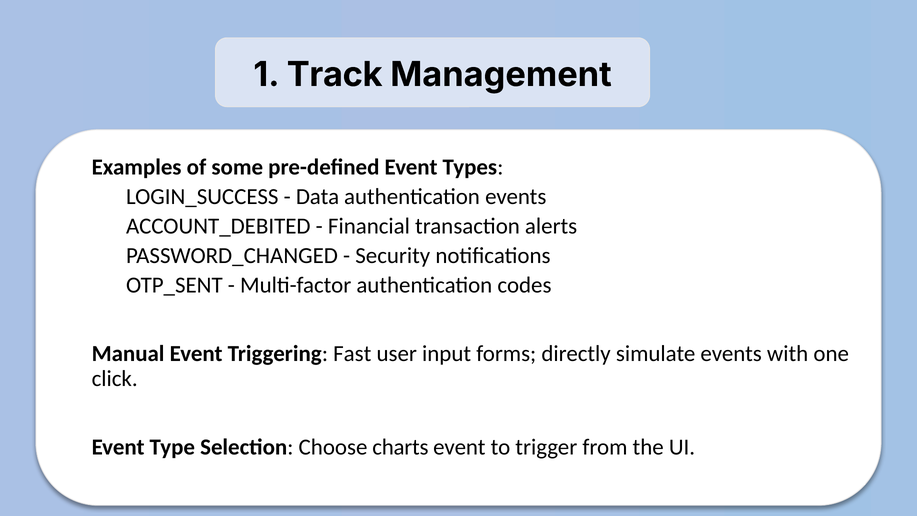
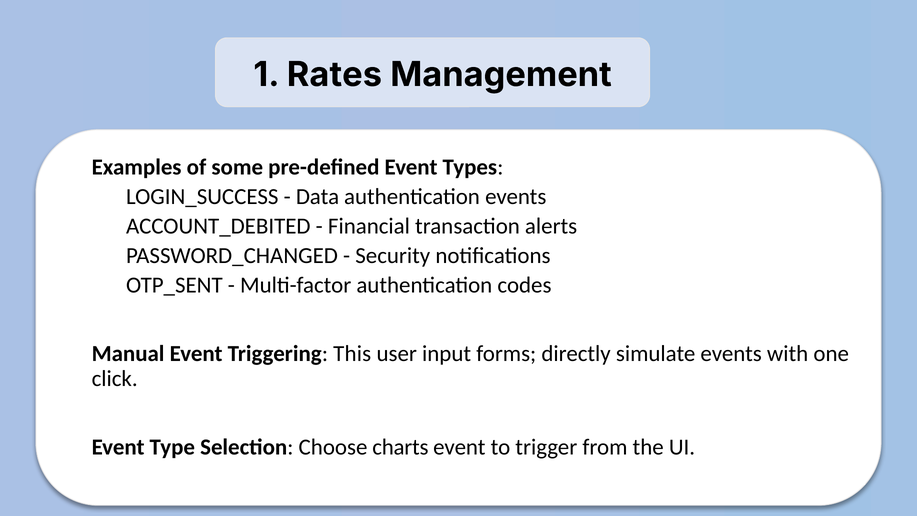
Track: Track -> Rates
Fast: Fast -> This
